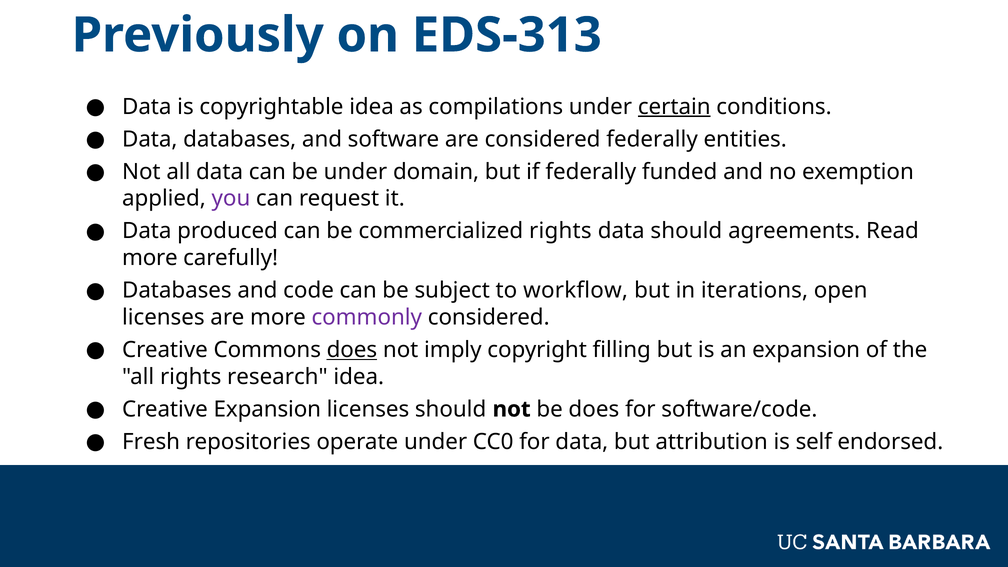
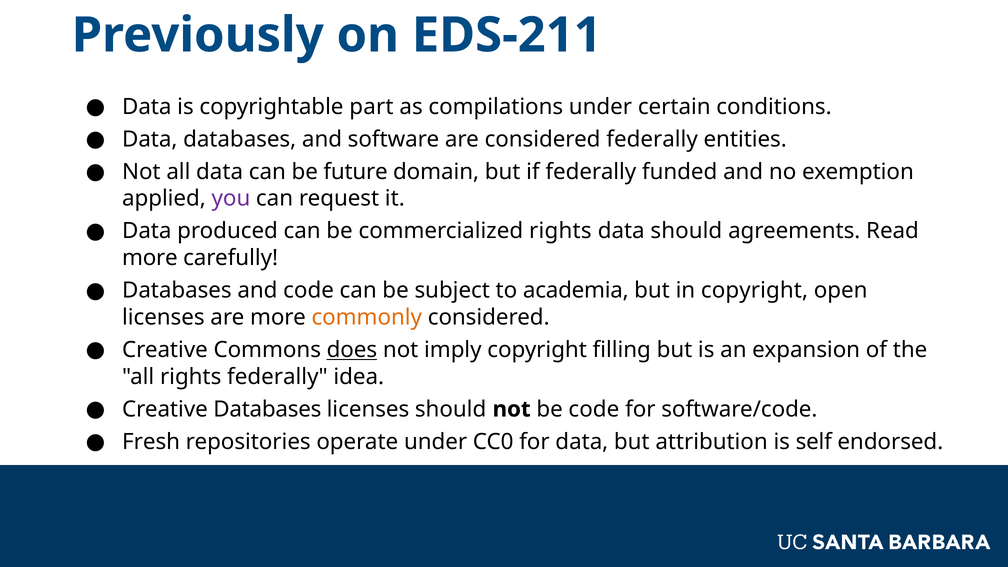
EDS-313: EDS-313 -> EDS-211
copyrightable idea: idea -> part
certain underline: present -> none
be under: under -> future
workflow: workflow -> academia
in iterations: iterations -> copyright
commonly colour: purple -> orange
rights research: research -> federally
Creative Expansion: Expansion -> Databases
be does: does -> code
